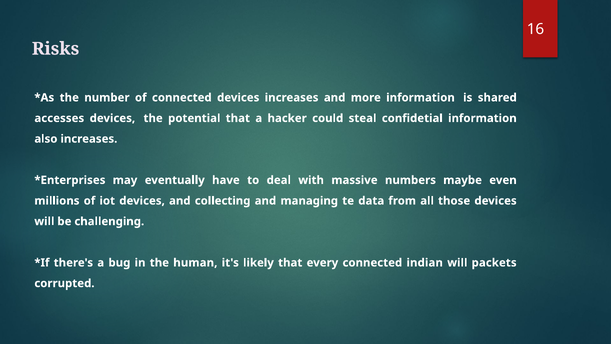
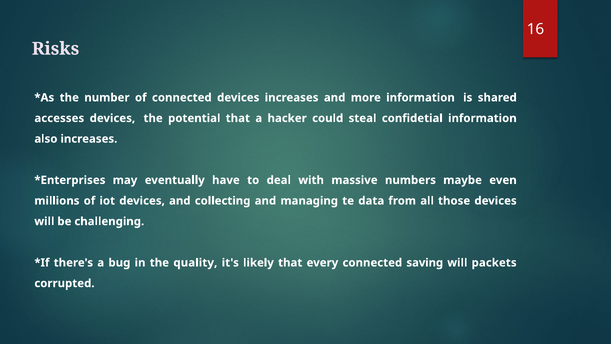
human: human -> quality
indian: indian -> saving
